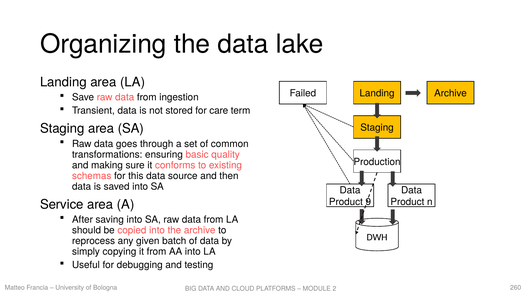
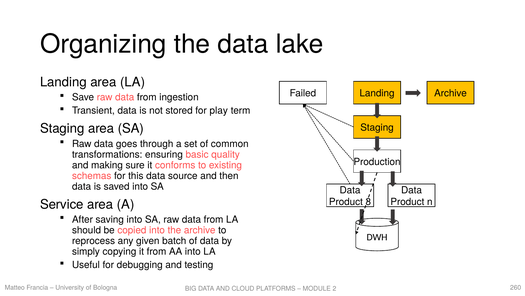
care: care -> play
9: 9 -> 3
